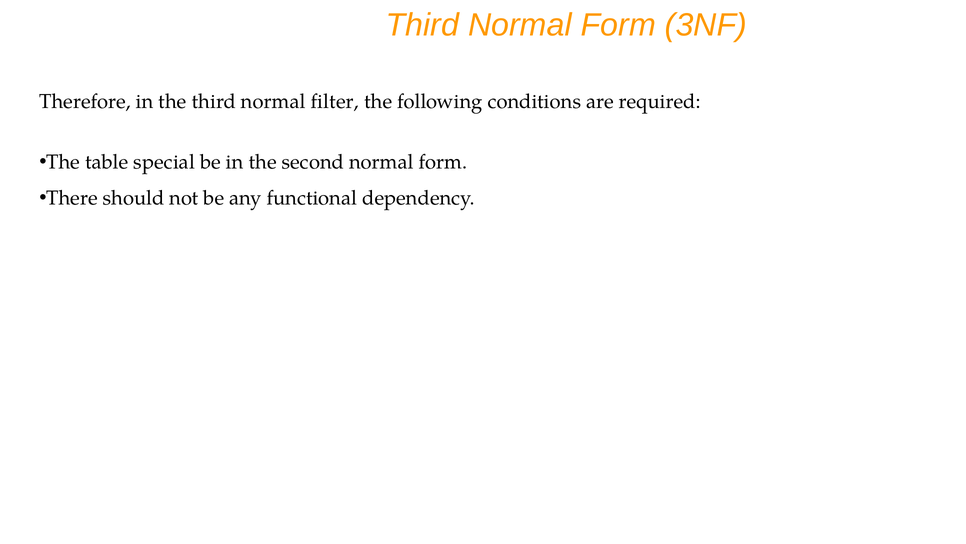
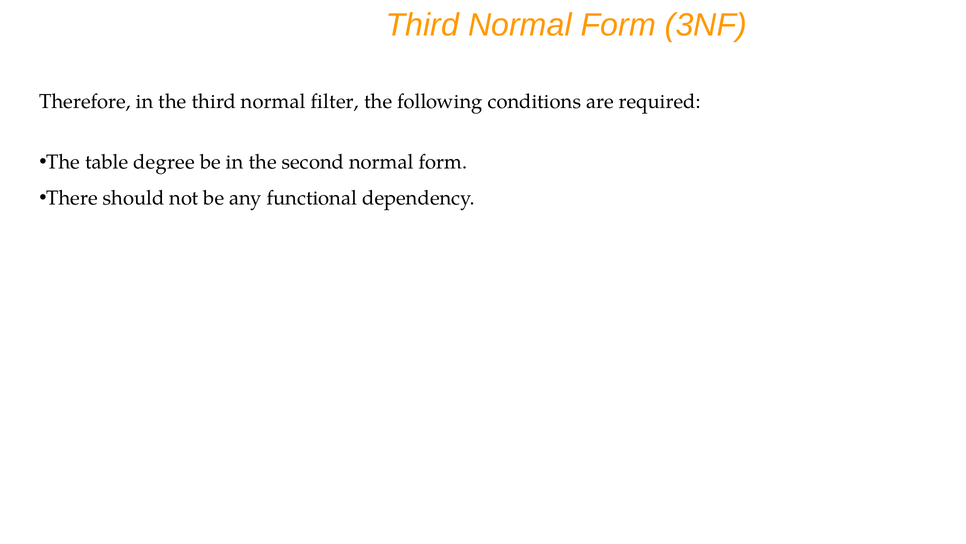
special: special -> degree
